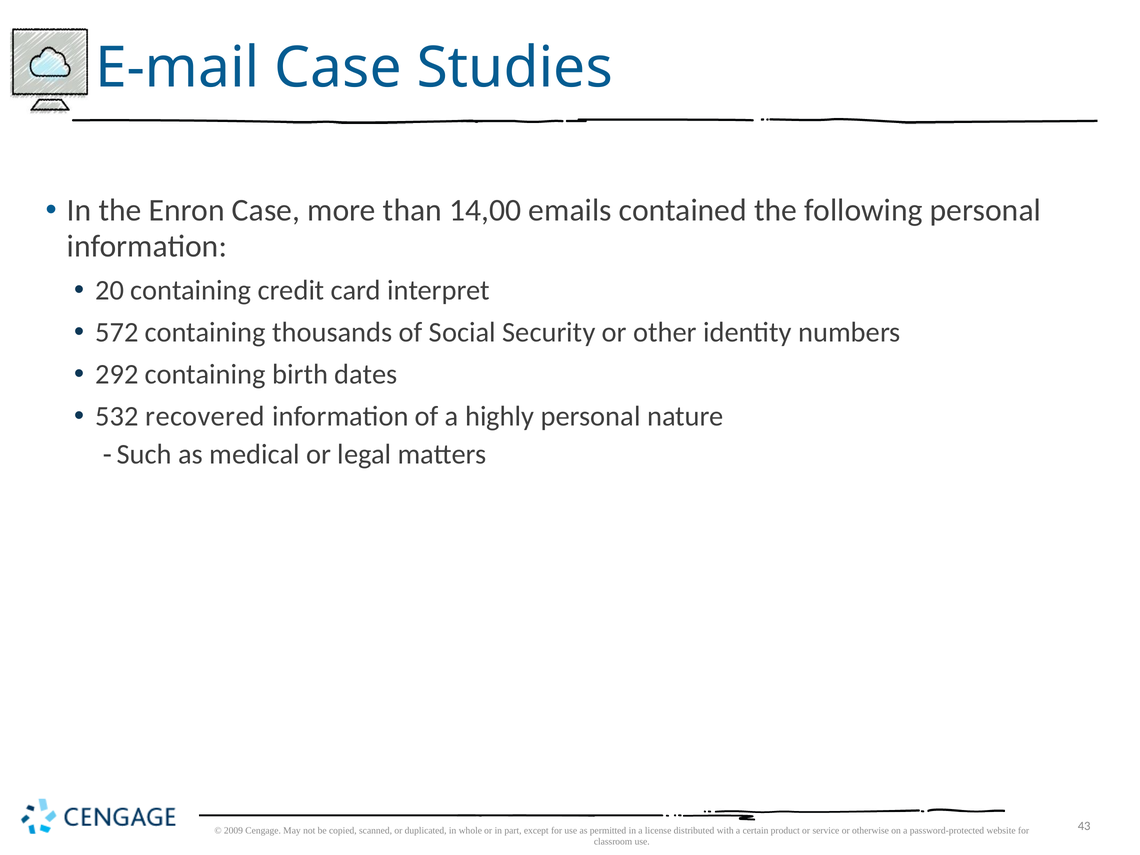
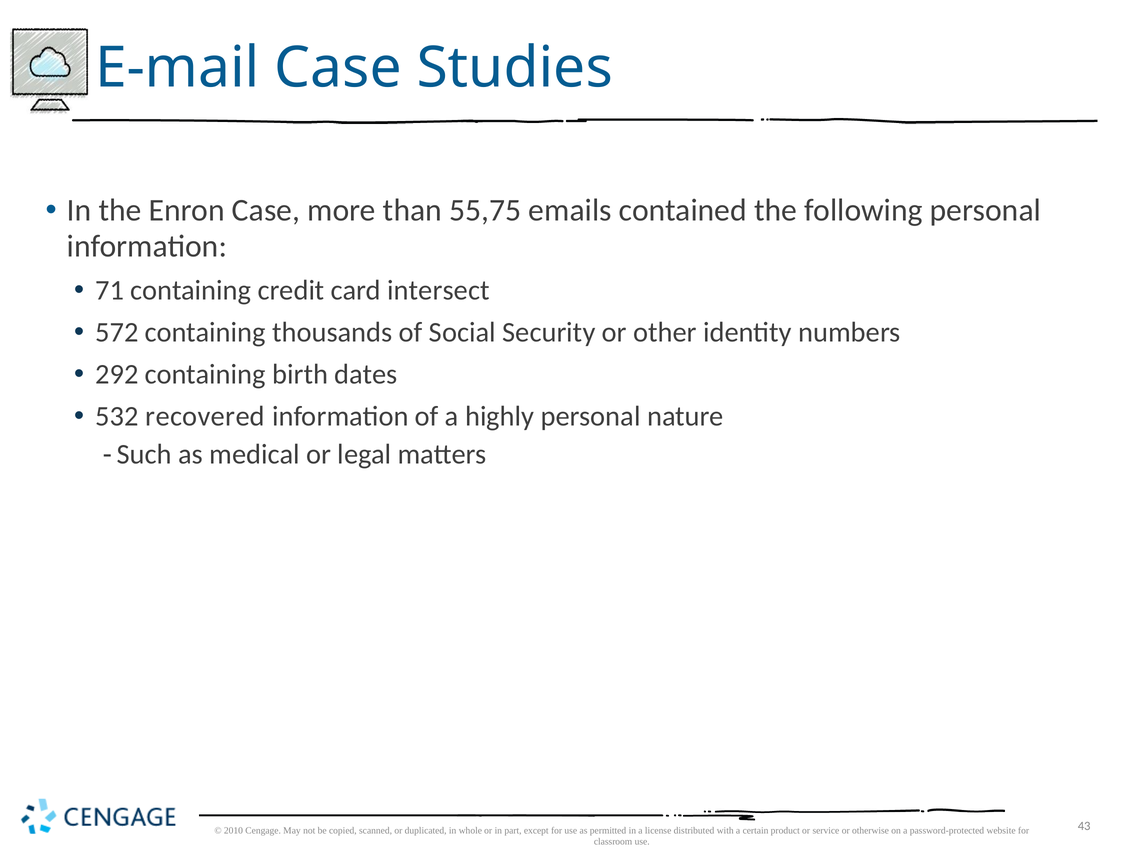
14,00: 14,00 -> 55,75
20: 20 -> 71
interpret: interpret -> intersect
2009: 2009 -> 2010
